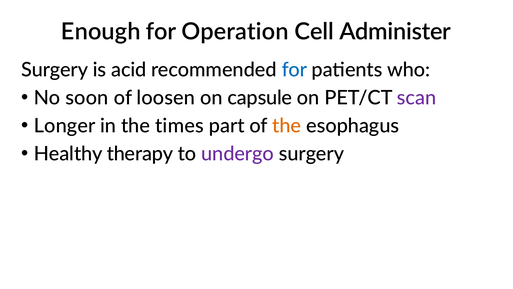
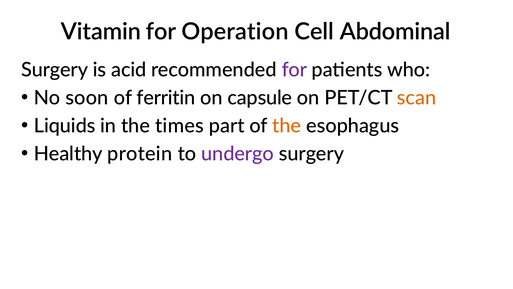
Enough: Enough -> Vitamin
Administer: Administer -> Abdominal
for at (294, 70) colour: blue -> purple
loosen: loosen -> ferritin
scan colour: purple -> orange
Longer: Longer -> Liquids
therapy: therapy -> protein
